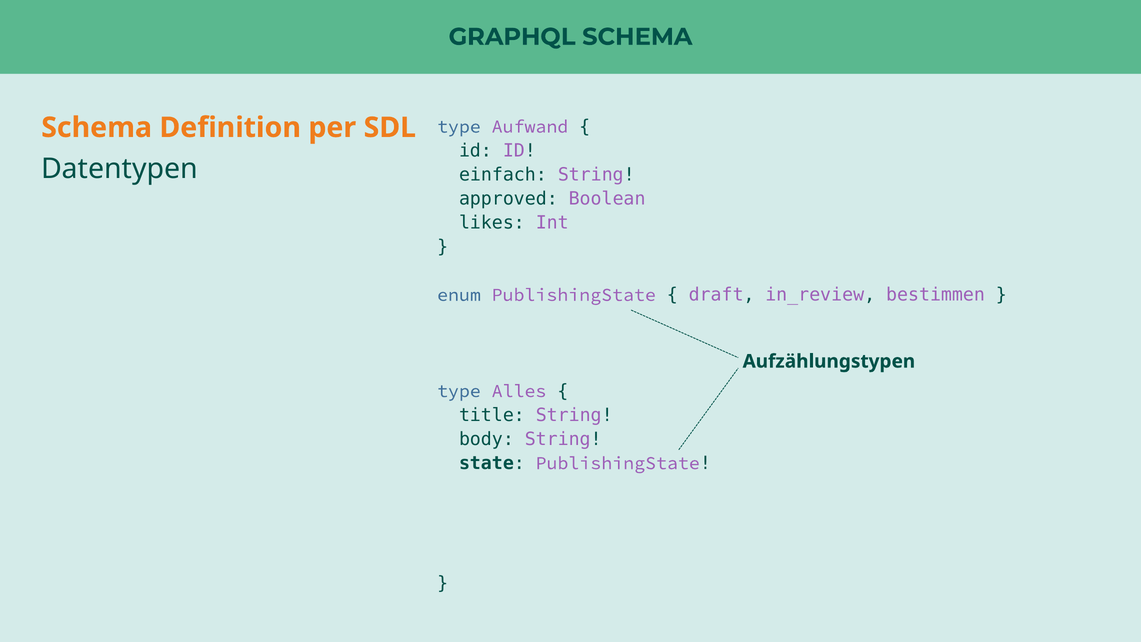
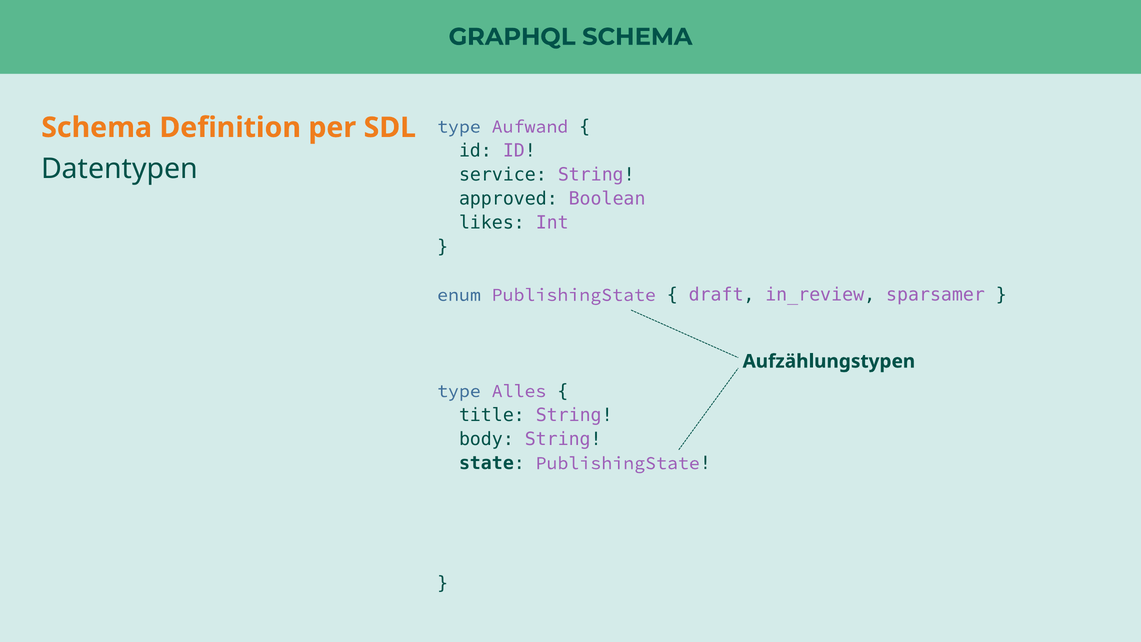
einfach: einfach -> service
bestimmen: bestimmen -> sparsamer
